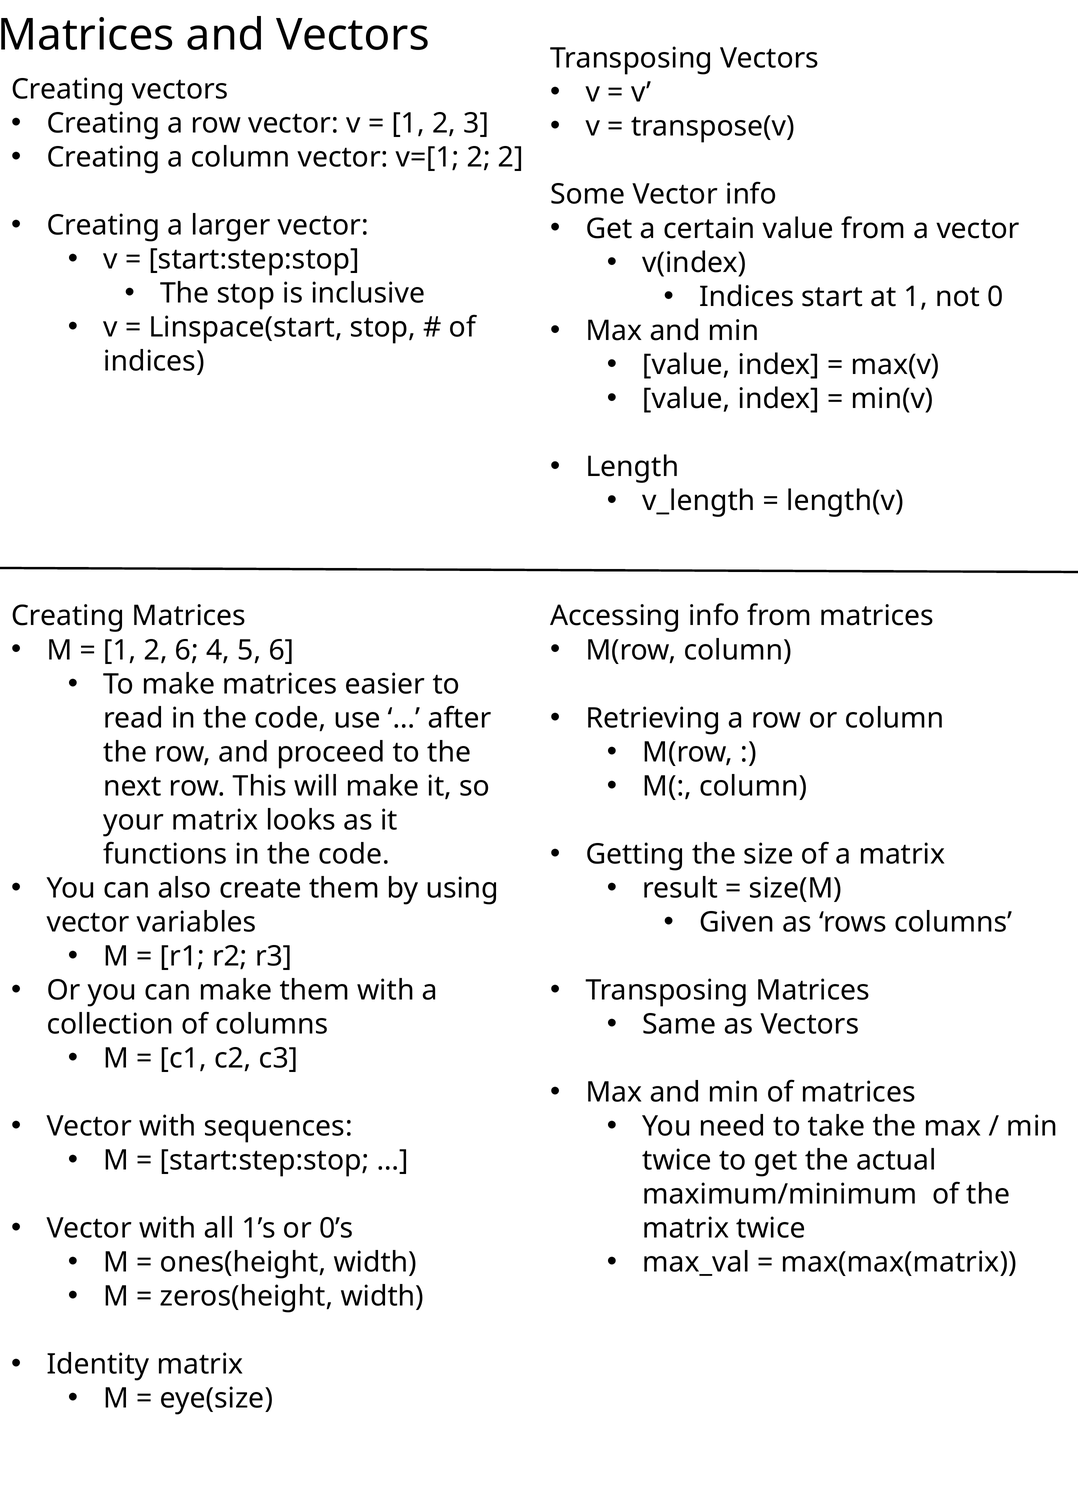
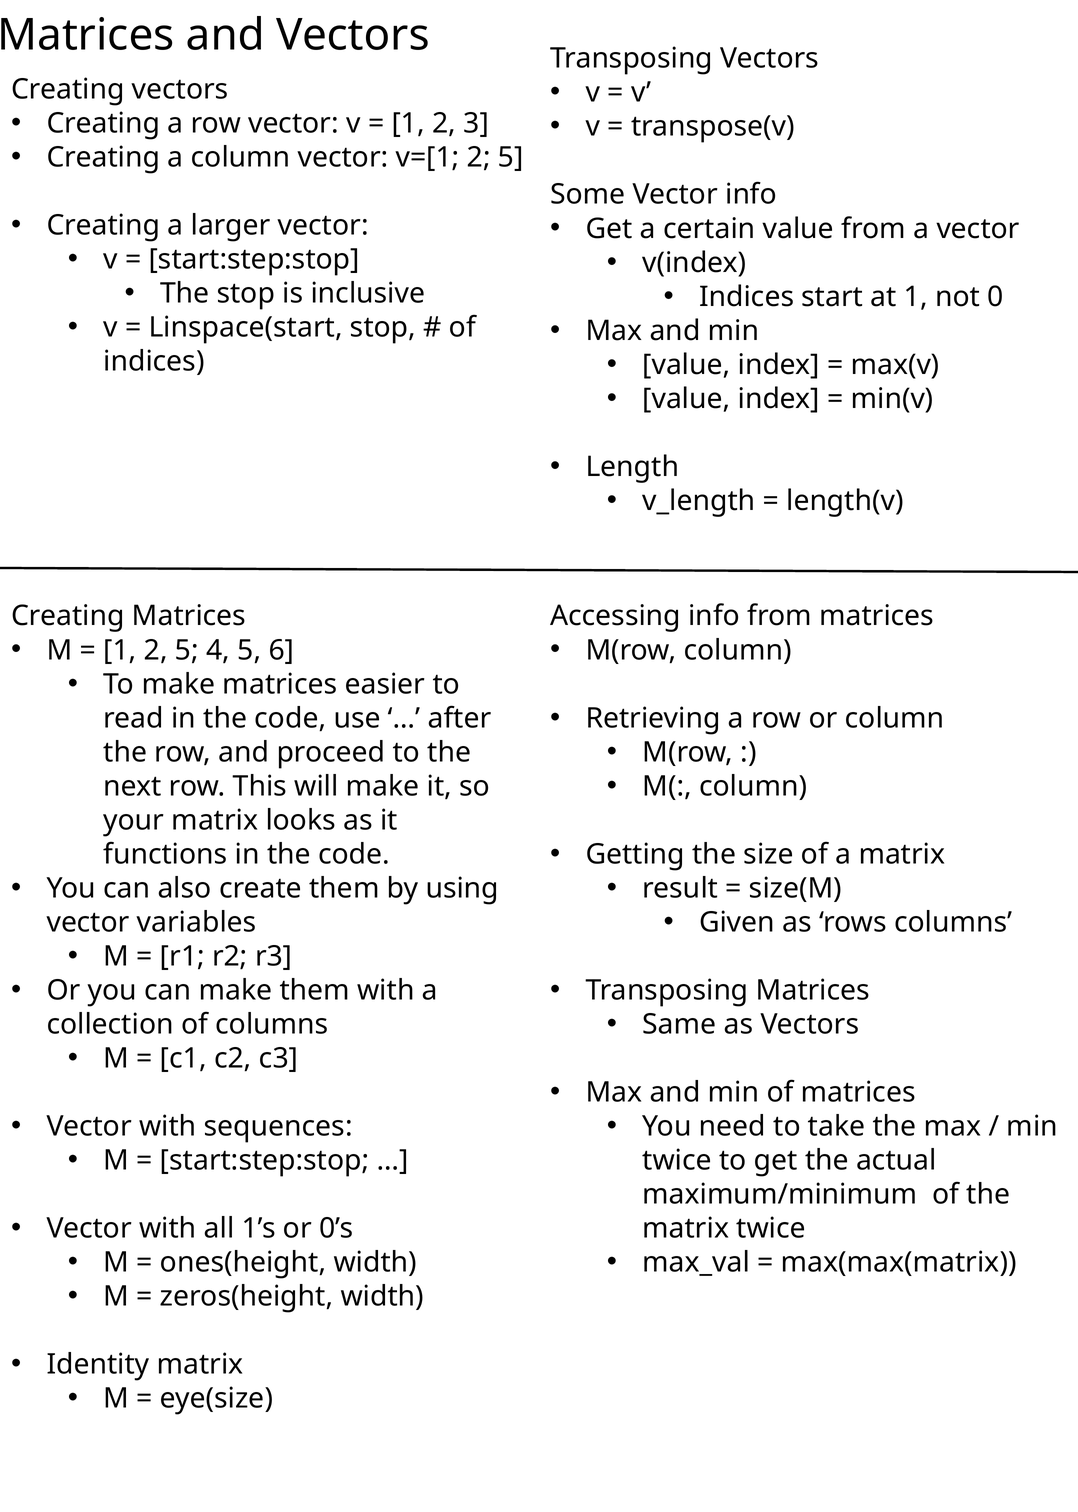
v=[1 2 2: 2 -> 5
1 2 6: 6 -> 5
